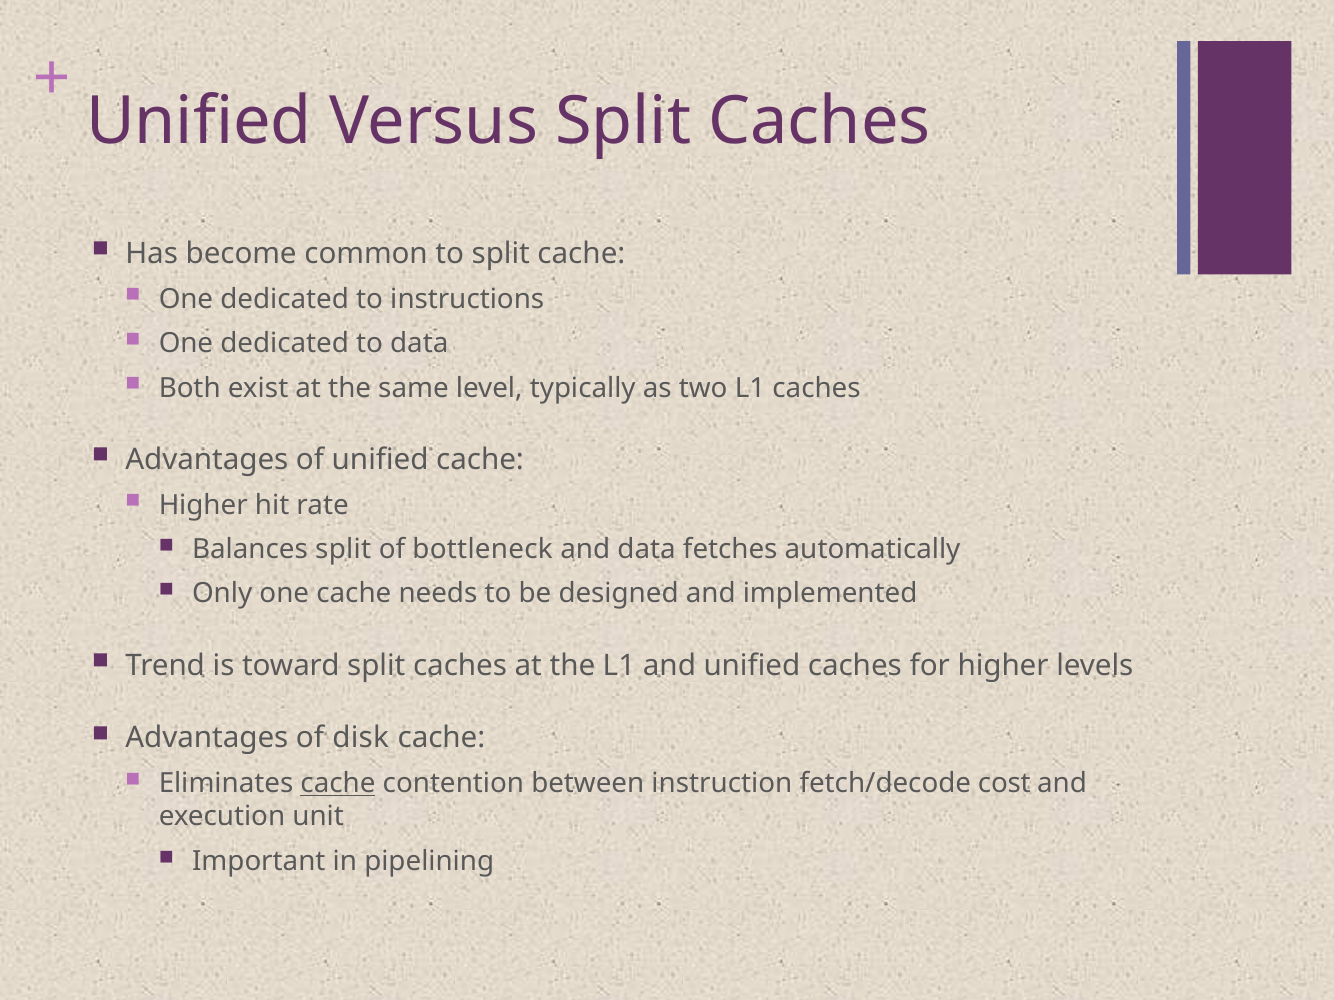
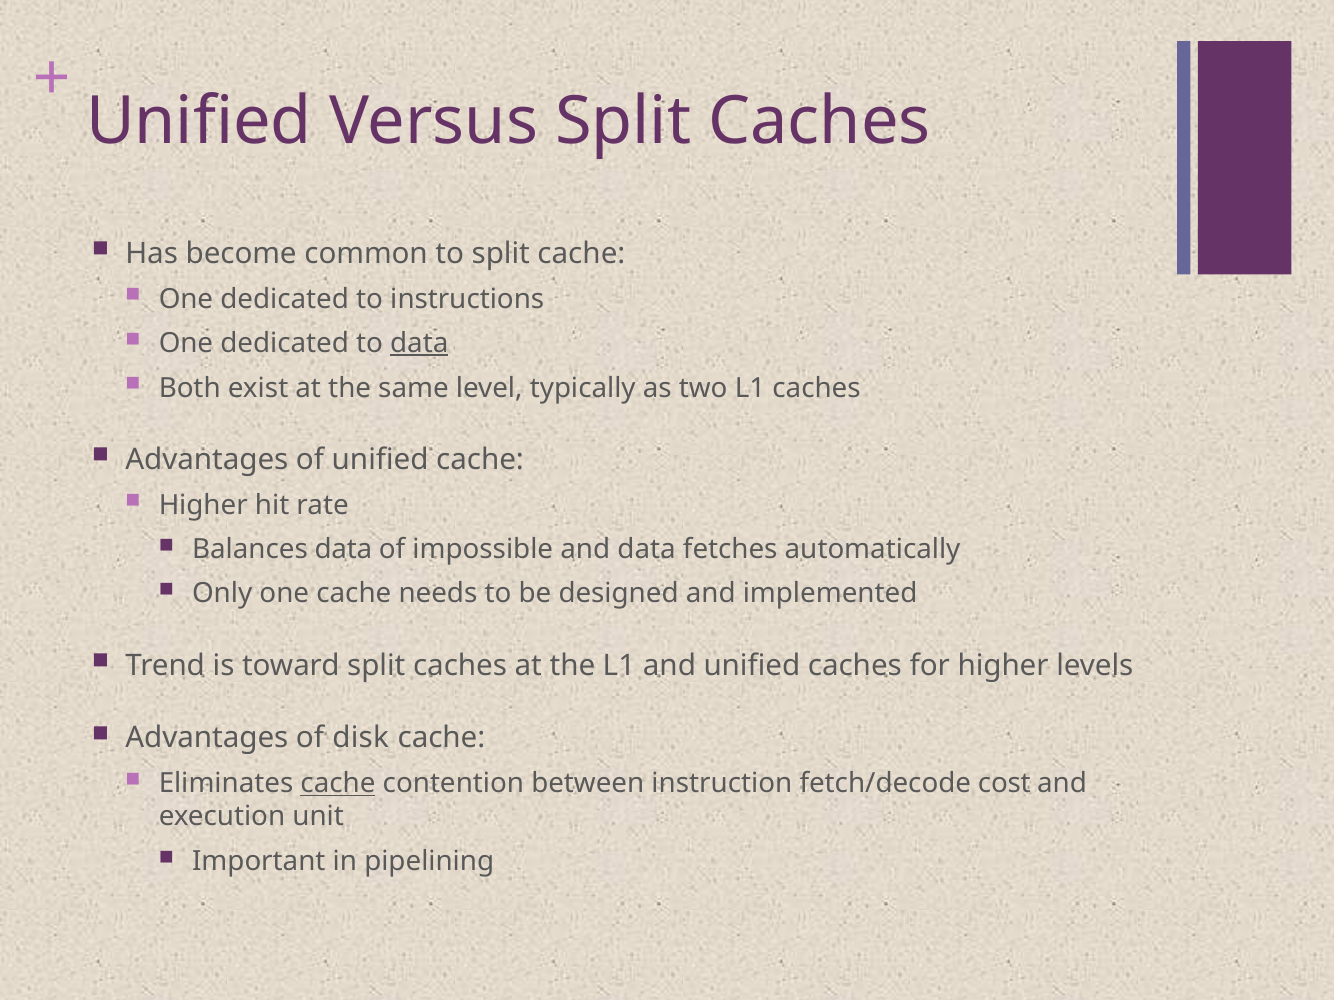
data at (419, 344) underline: none -> present
Balances split: split -> data
bottleneck: bottleneck -> impossible
